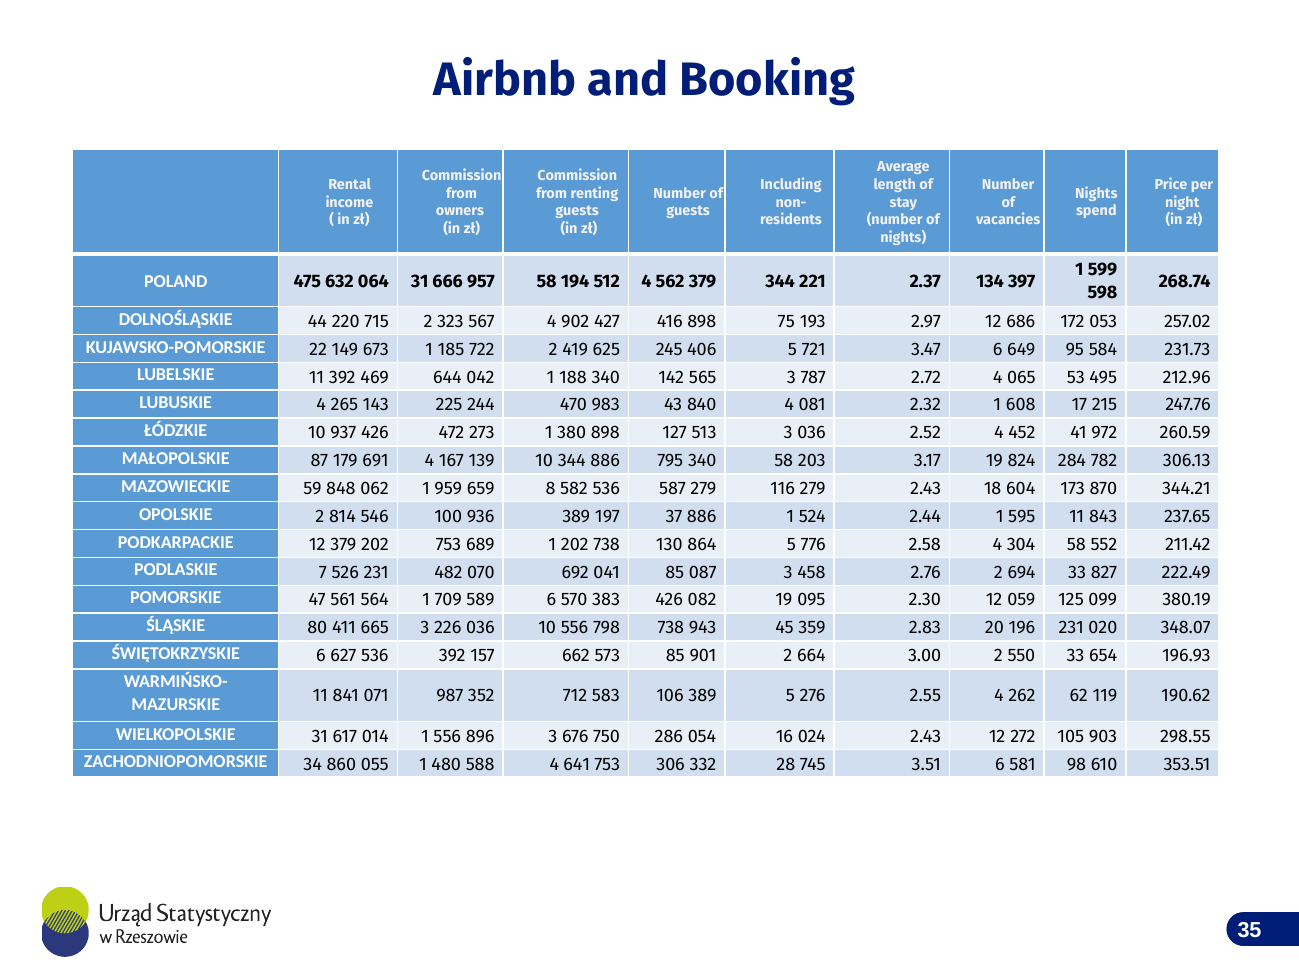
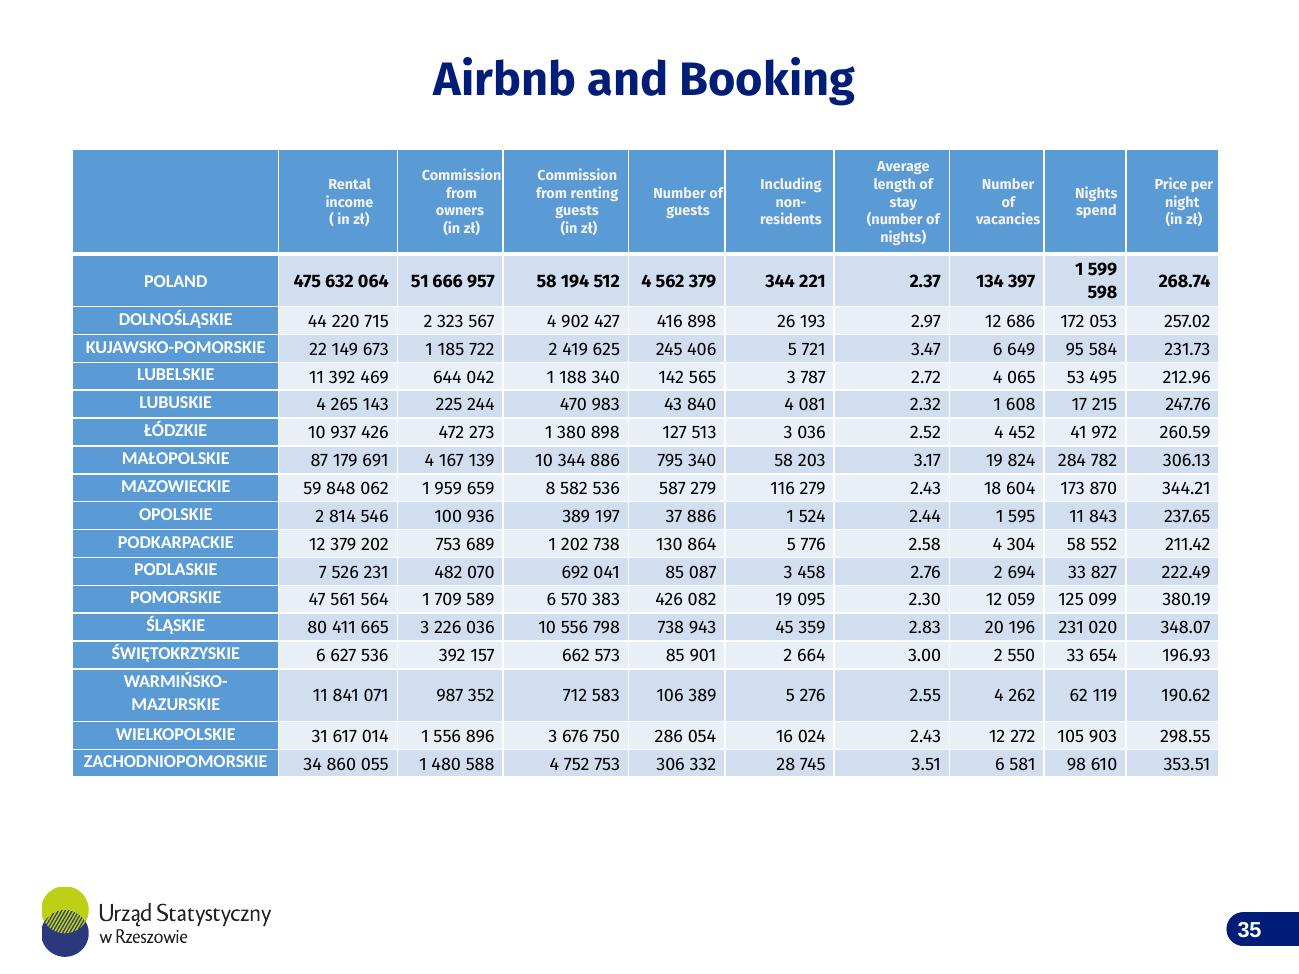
064 31: 31 -> 51
75: 75 -> 26
641: 641 -> 752
